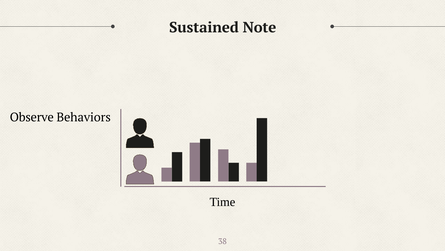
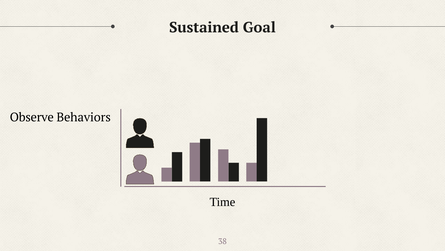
Note: Note -> Goal
